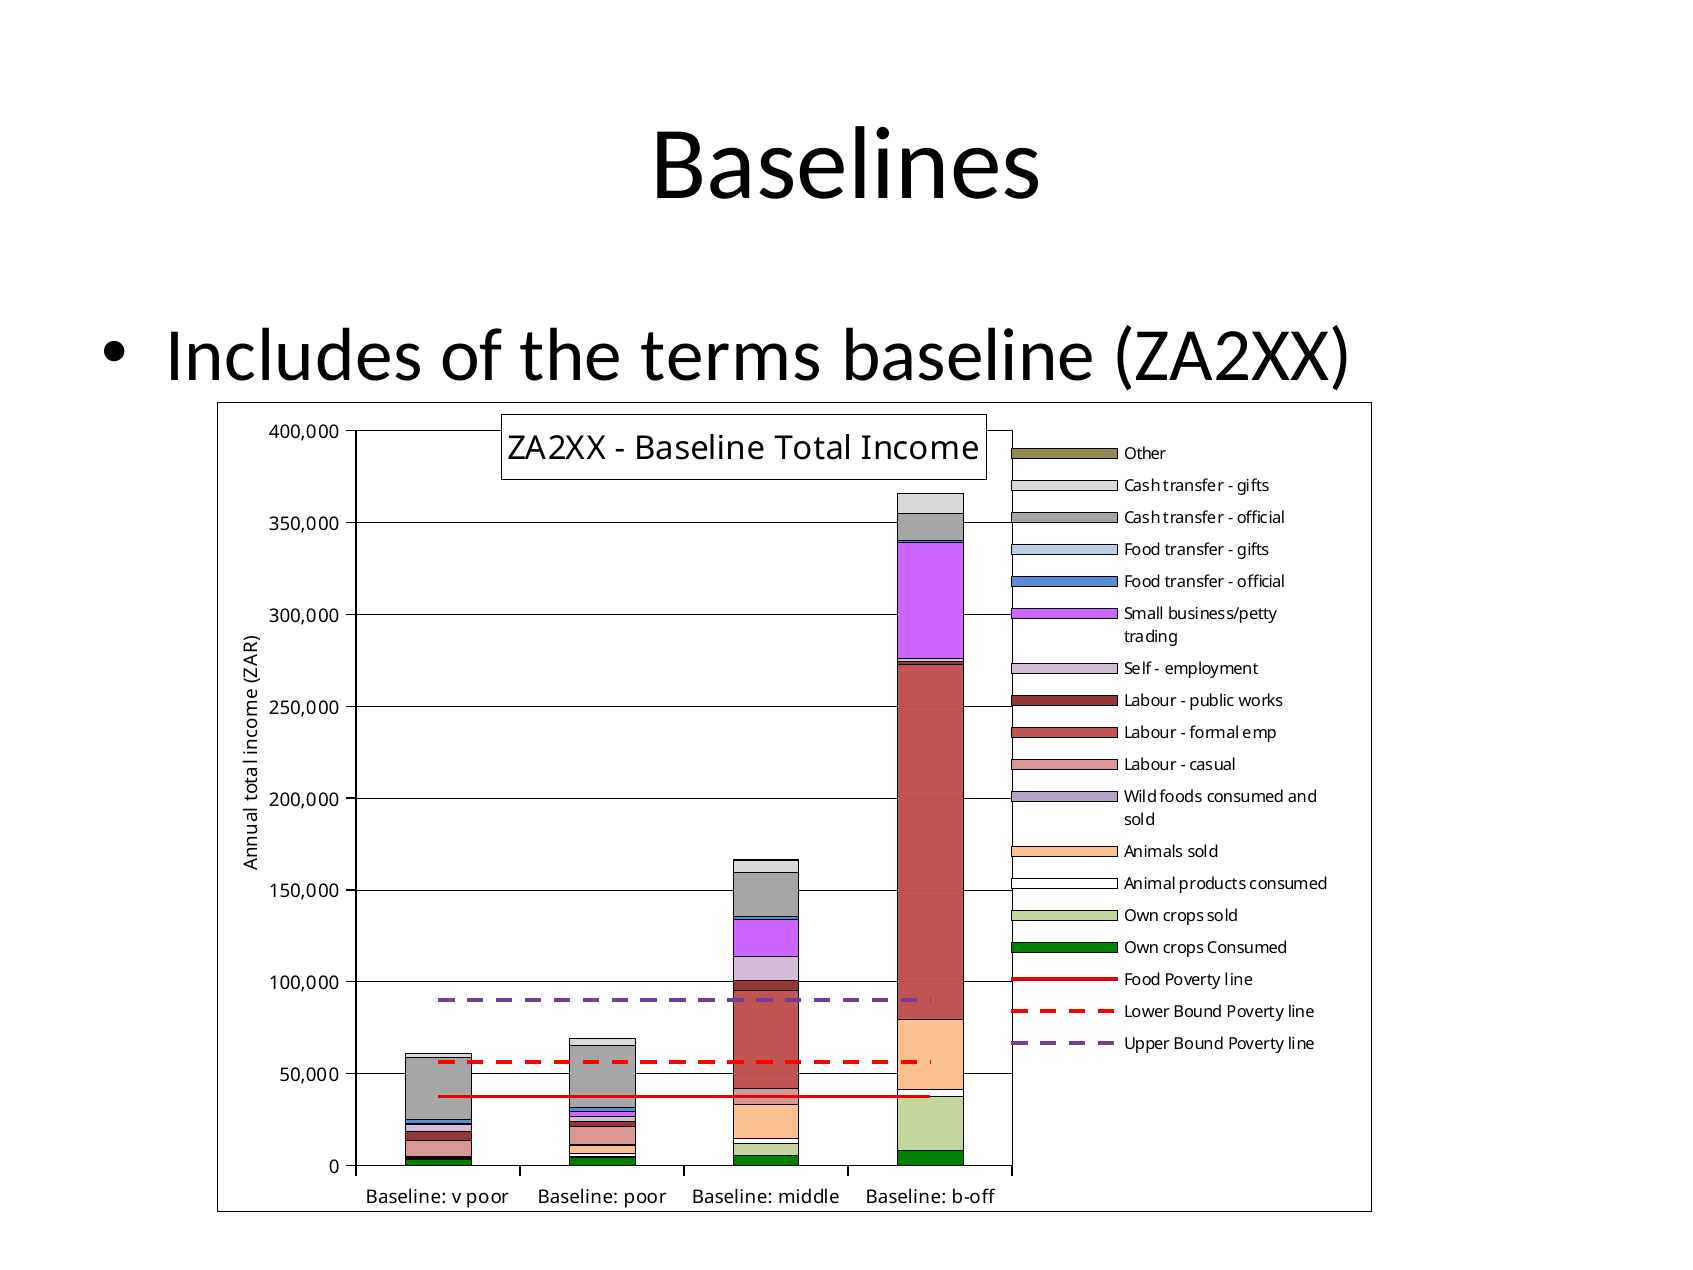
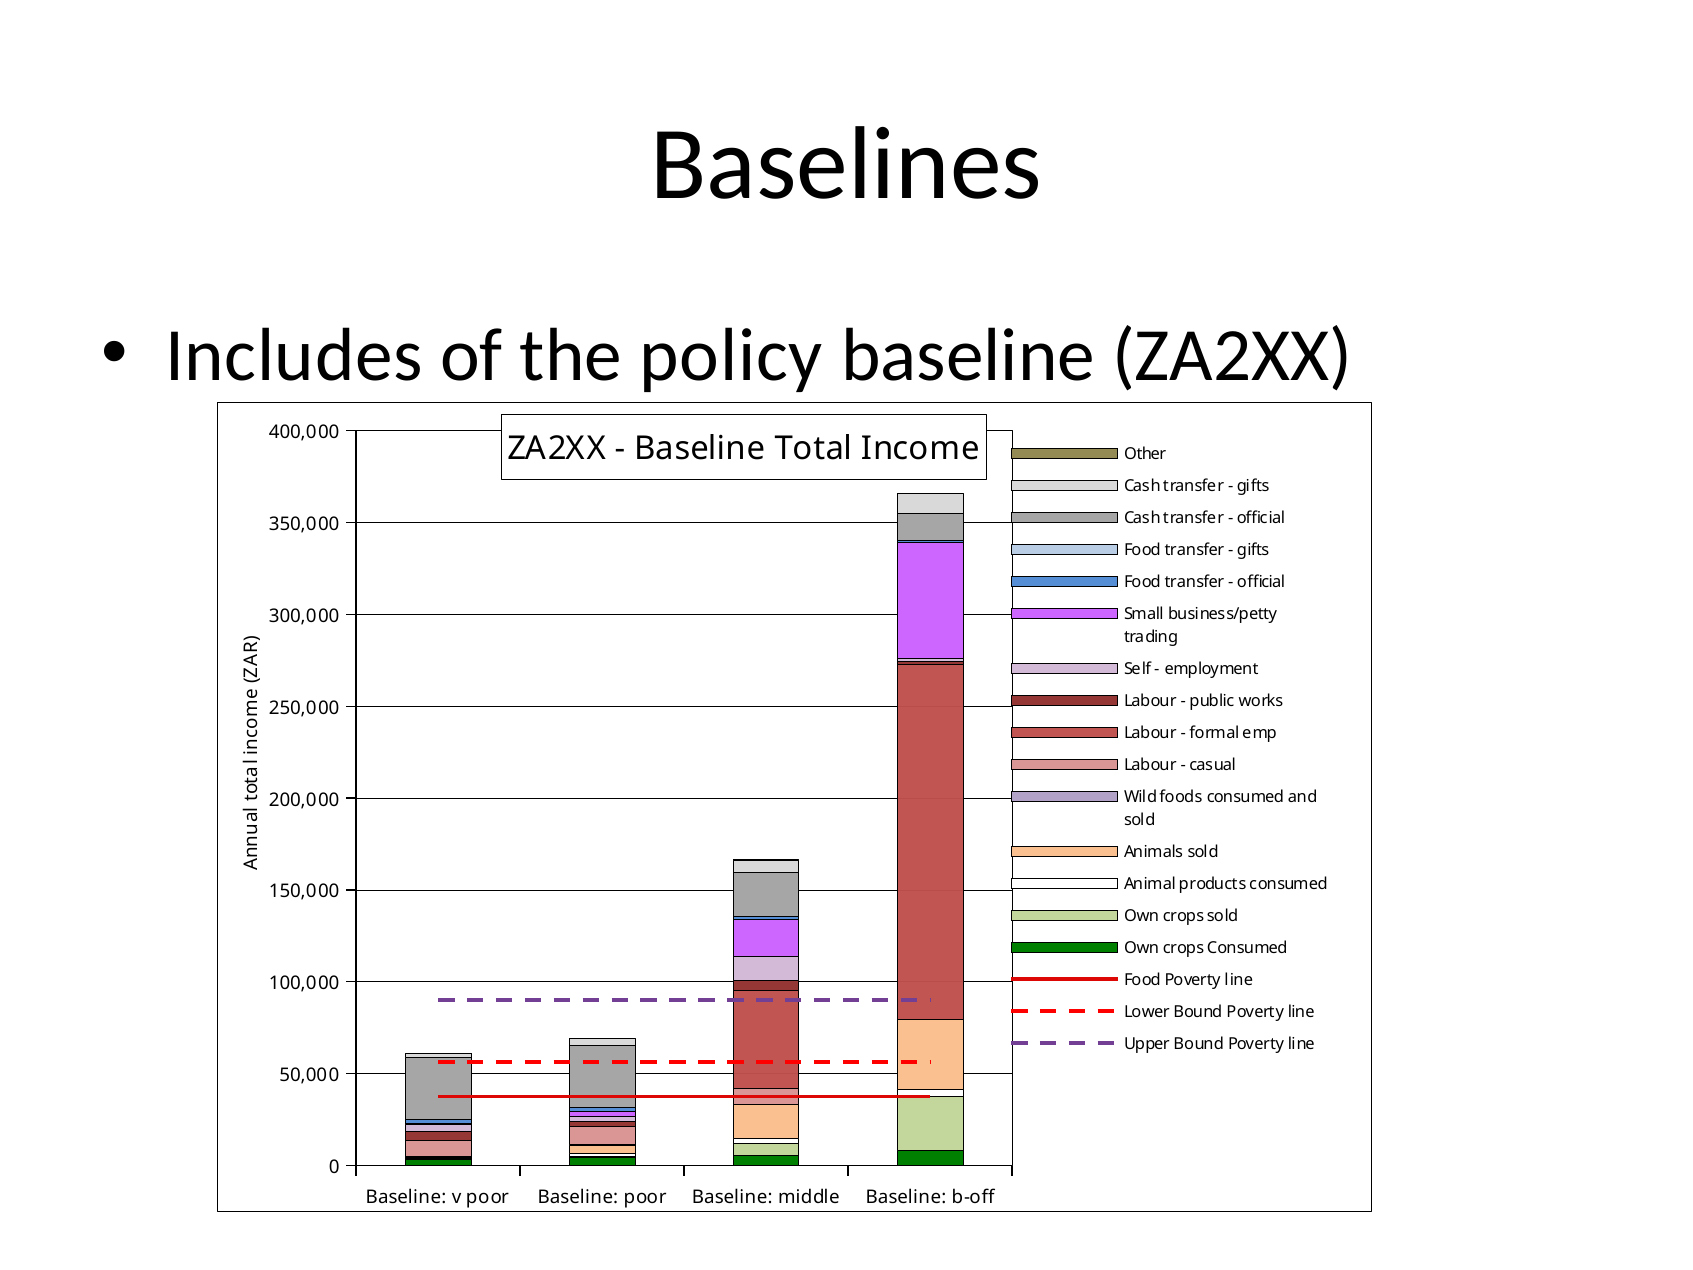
terms: terms -> policy
